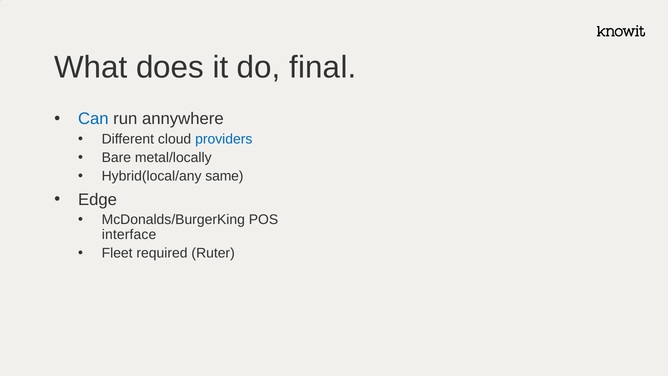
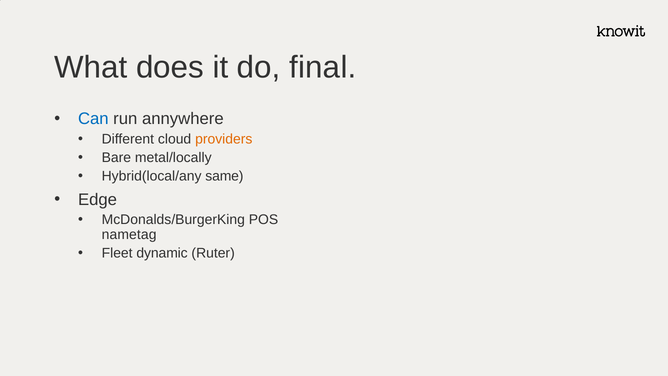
providers colour: blue -> orange
interface: interface -> nametag
required: required -> dynamic
